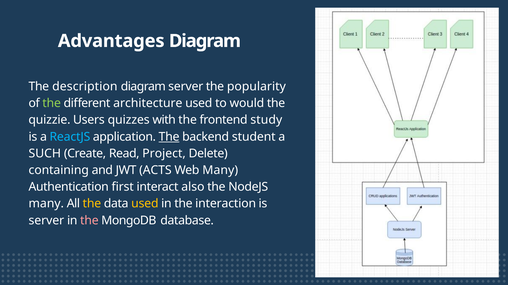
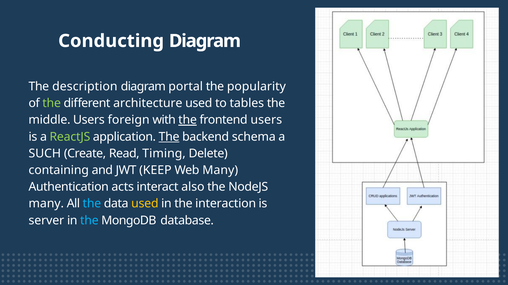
Advantages: Advantages -> Conducting
diagram server: server -> portal
would: would -> tables
quizzie: quizzie -> middle
quizzes: quizzes -> foreign
the at (188, 120) underline: none -> present
frontend study: study -> users
ReactJS colour: light blue -> light green
student: student -> schema
Project: Project -> Timing
ACTS: ACTS -> KEEP
first: first -> acts
the at (92, 204) colour: yellow -> light blue
the at (89, 221) colour: pink -> light blue
